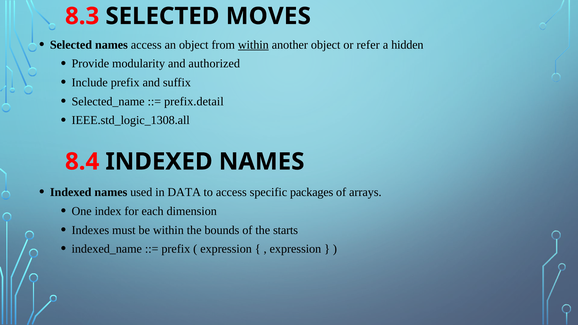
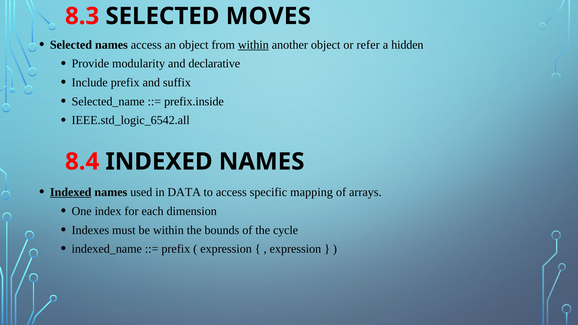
authorized: authorized -> declarative
prefix.detail: prefix.detail -> prefix.inside
IEEE.std_logic_1308.all: IEEE.std_logic_1308.all -> IEEE.std_logic_6542.all
Indexed at (71, 192) underline: none -> present
packages: packages -> mapping
starts: starts -> cycle
